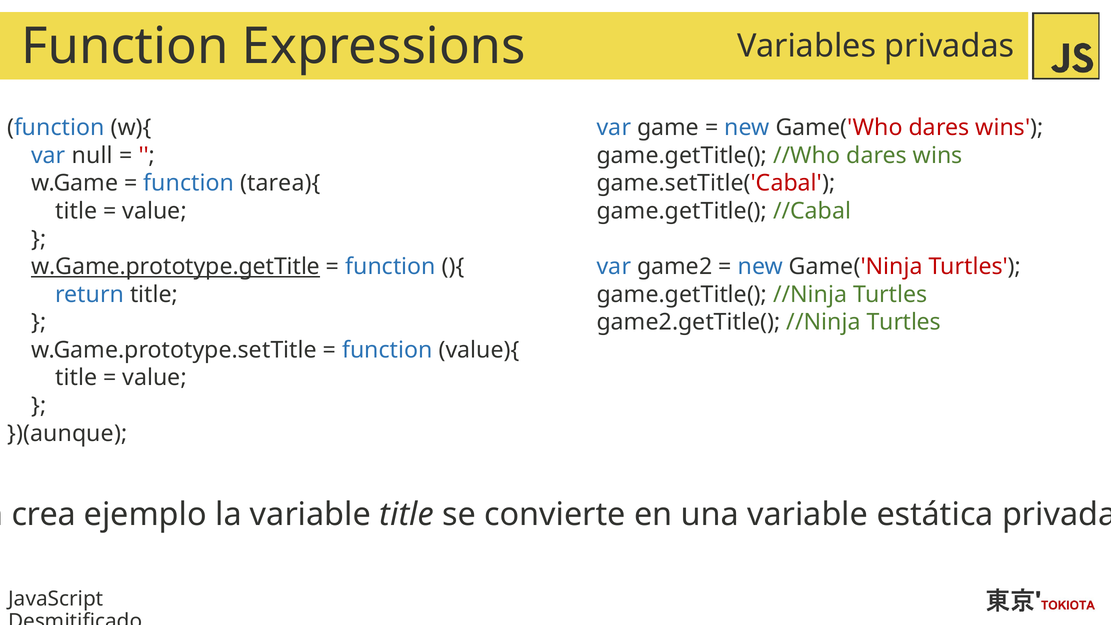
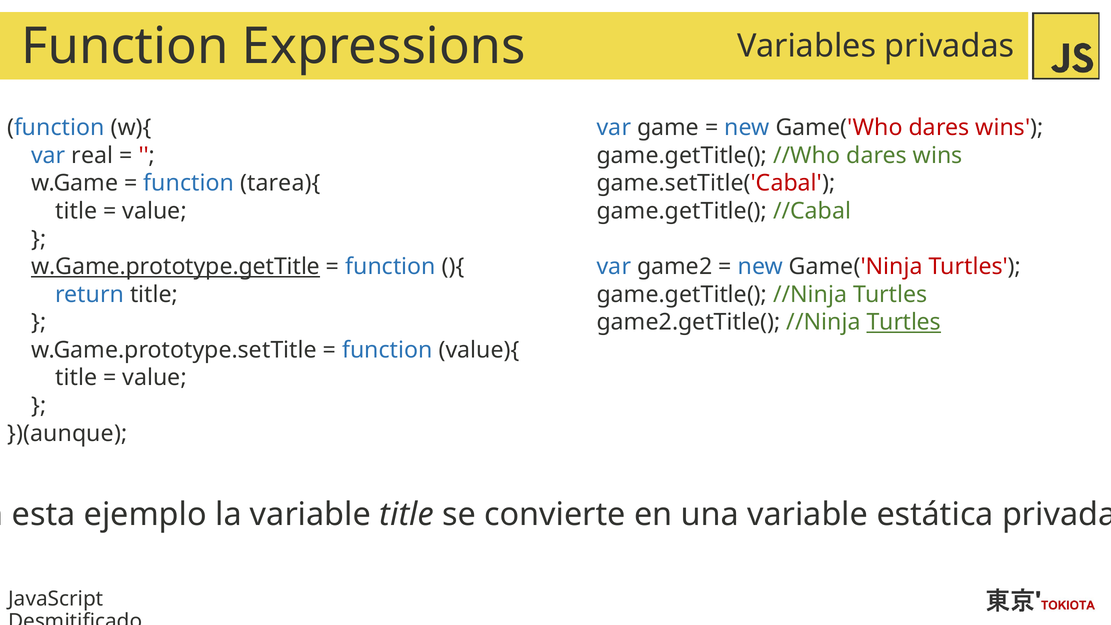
null: null -> real
Turtles at (904, 322) underline: none -> present
crea: crea -> esta
